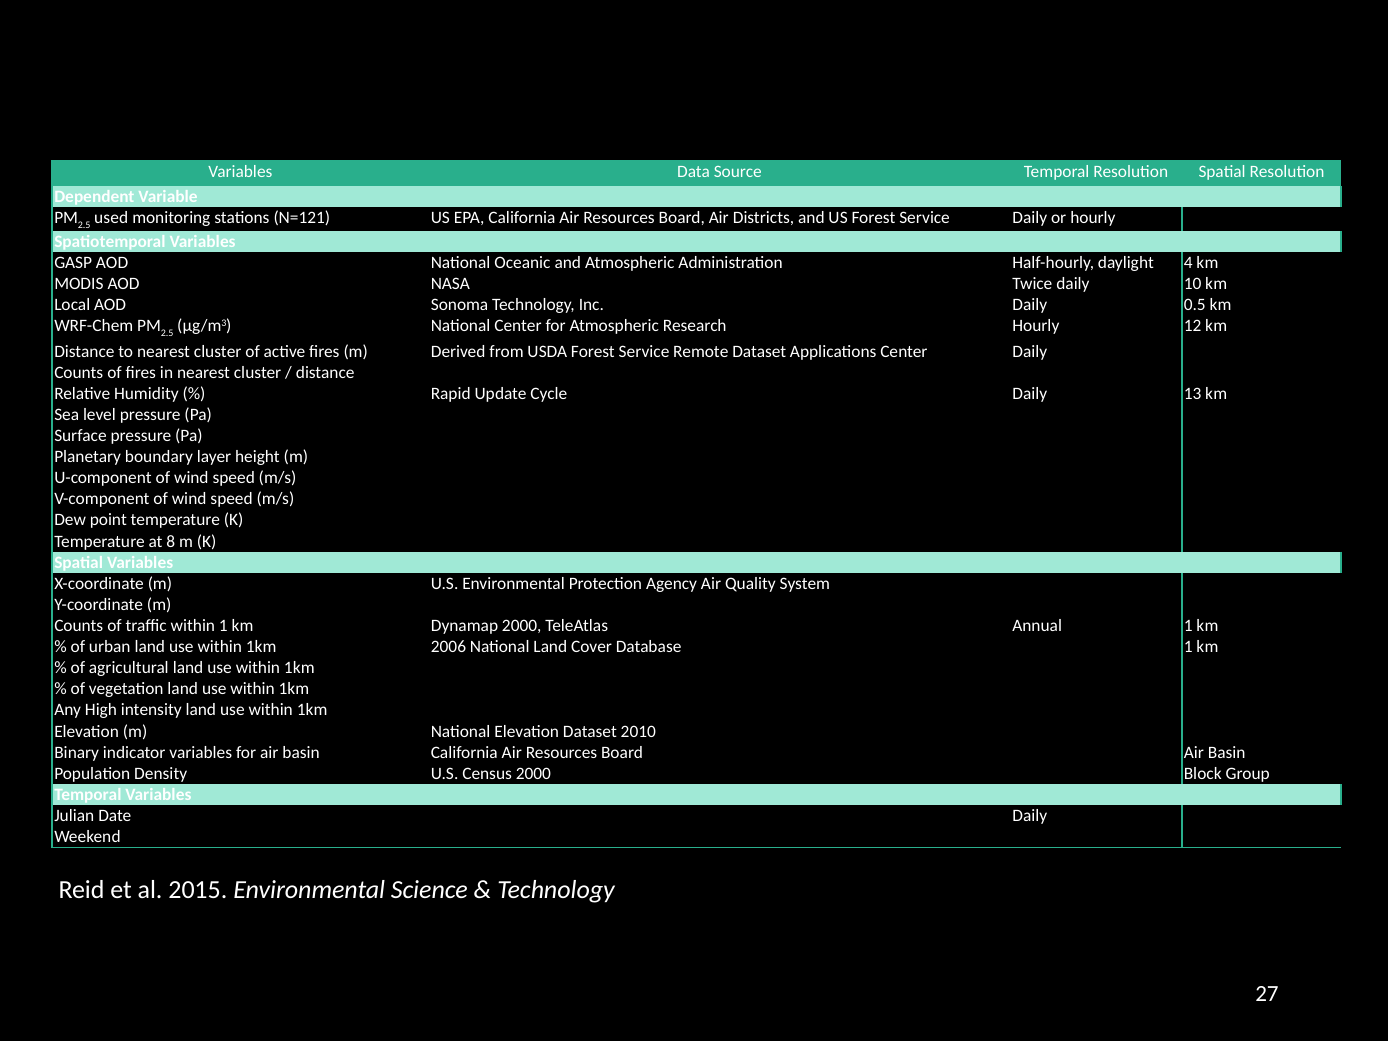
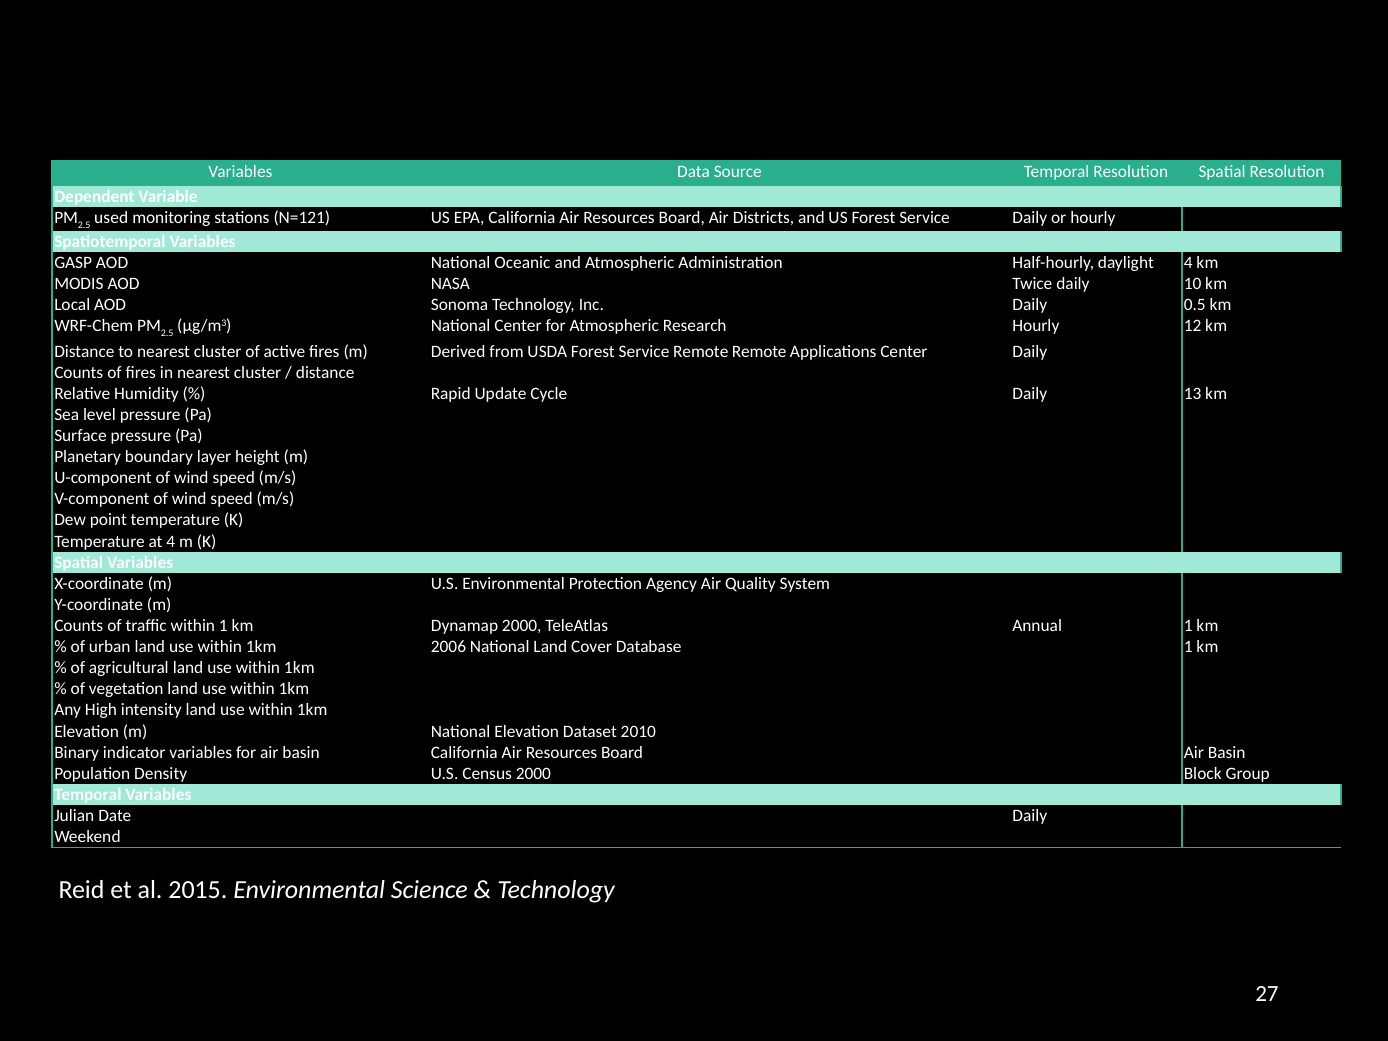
Remote Dataset: Dataset -> Remote
at 8: 8 -> 4
